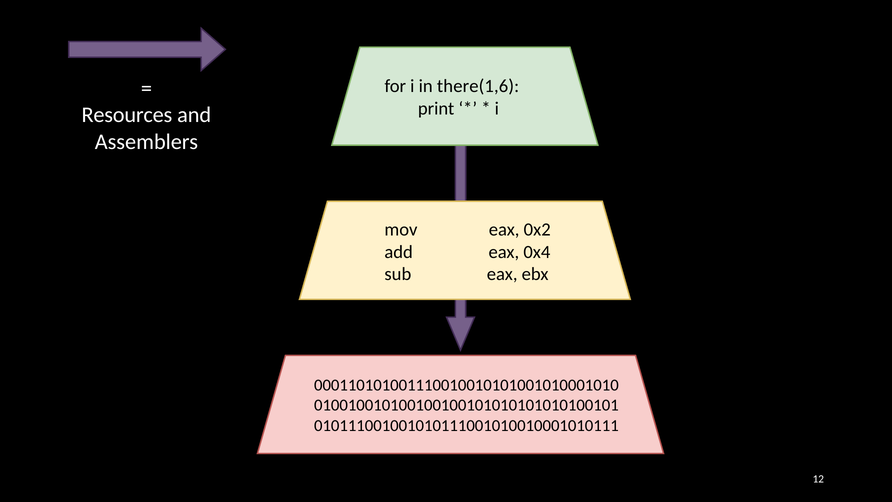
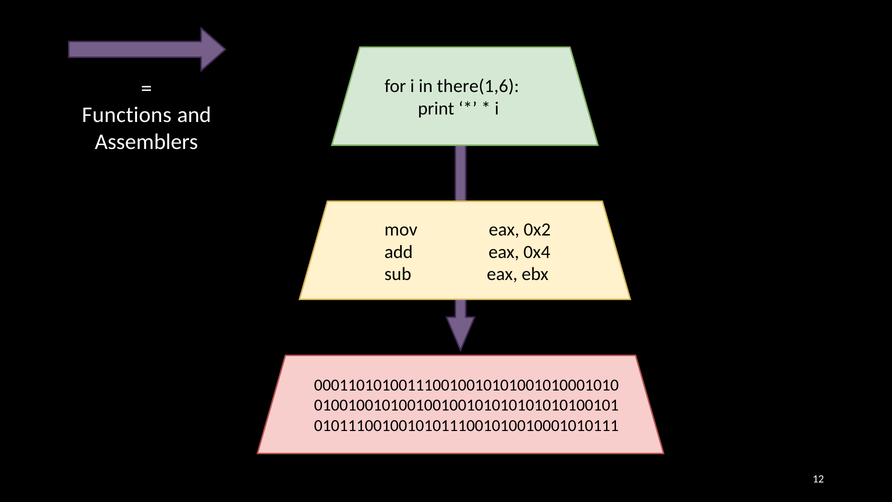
Resources: Resources -> Functions
